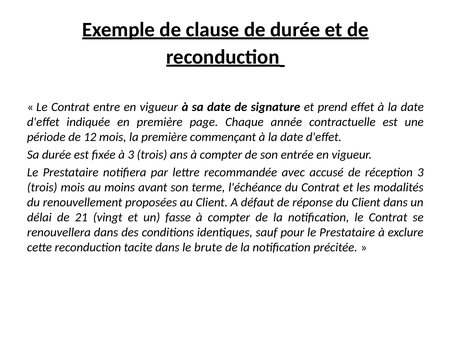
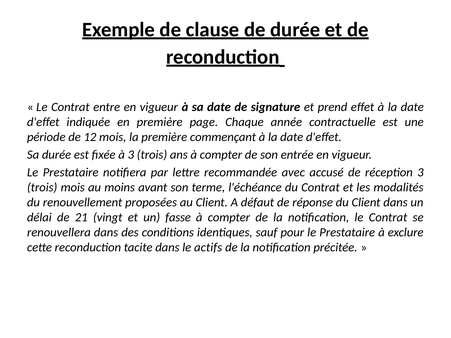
brute: brute -> actifs
